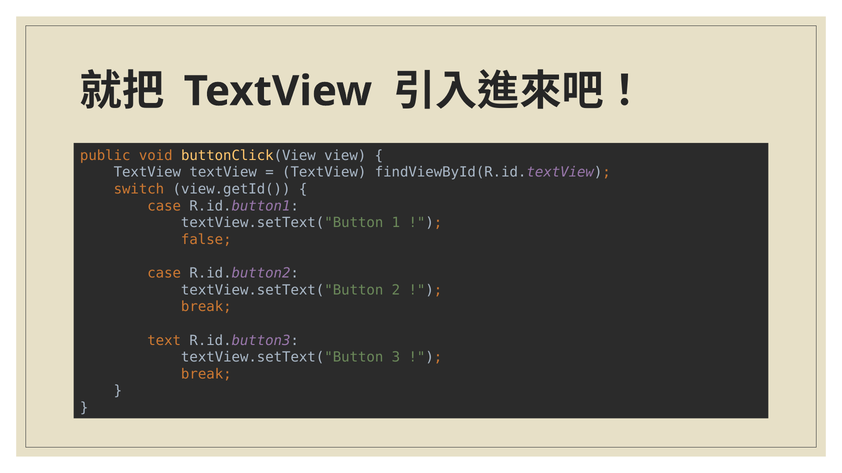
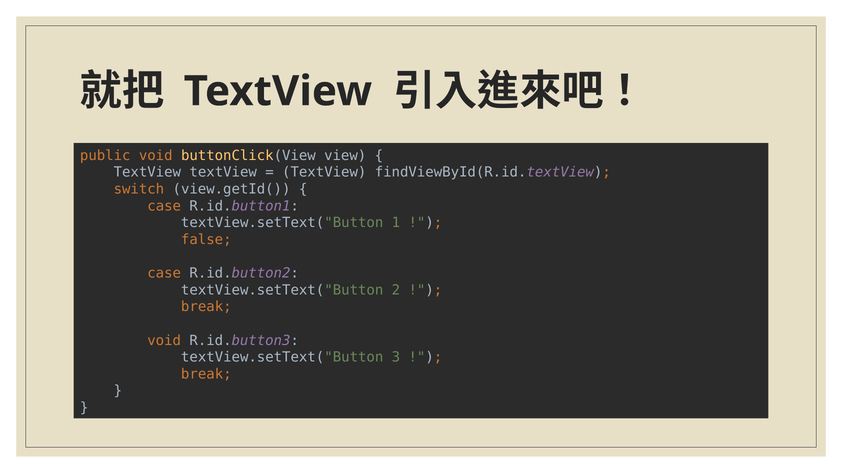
text at (164, 341): text -> void
